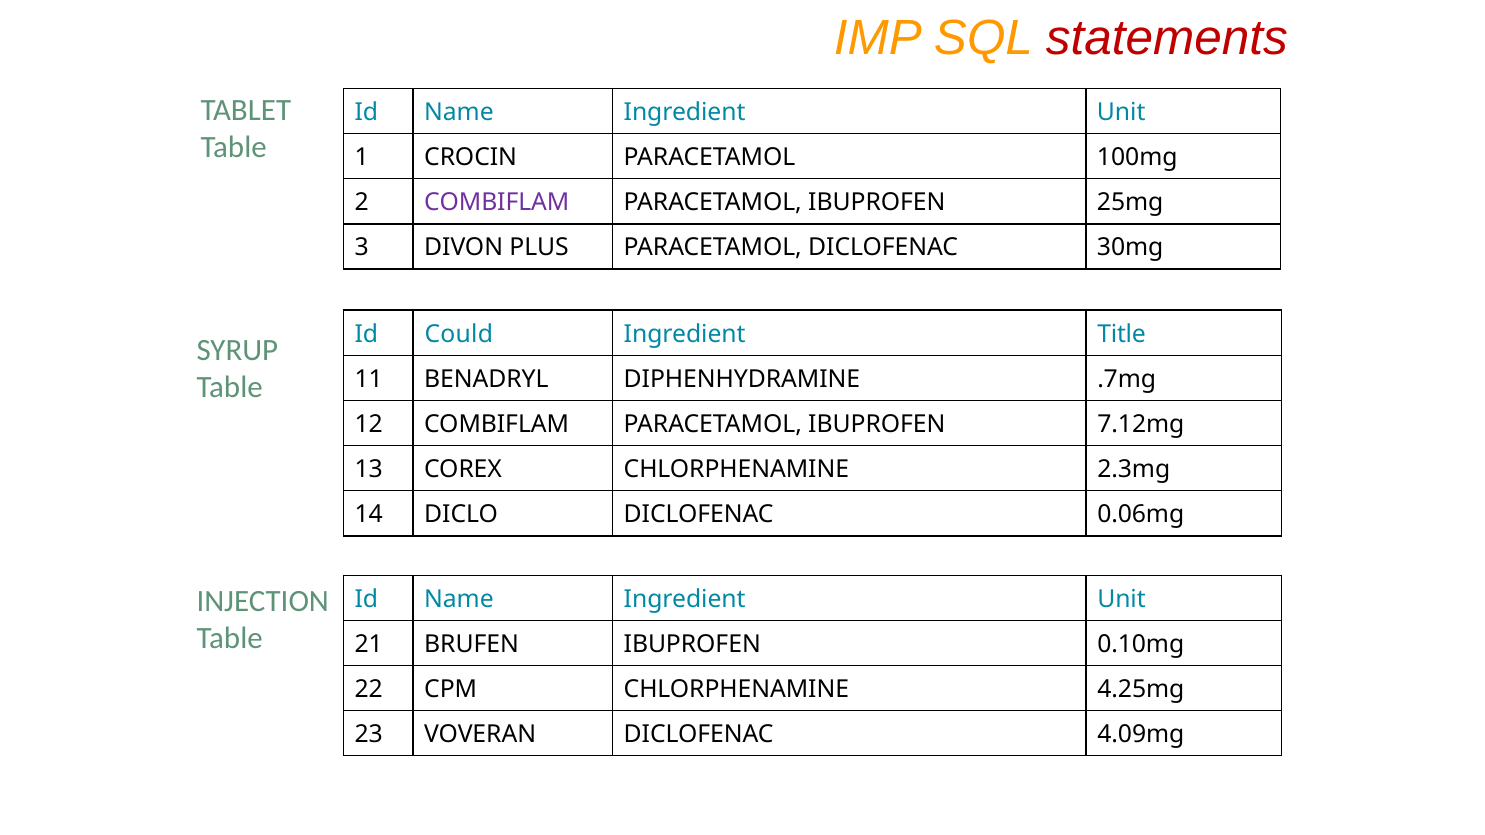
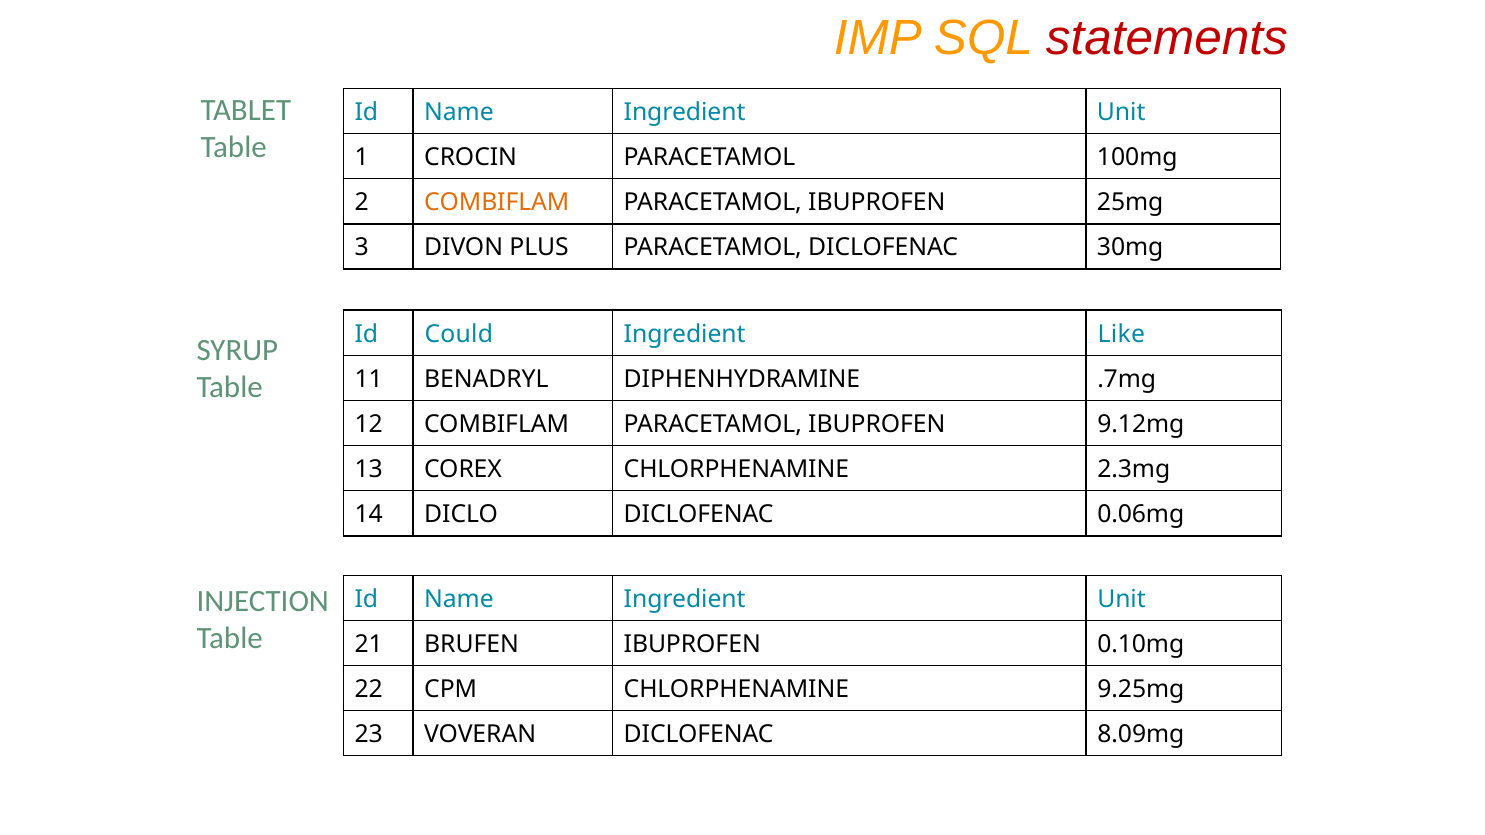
COMBIFLAM at (497, 203) colour: purple -> orange
Title: Title -> Like
7.12mg: 7.12mg -> 9.12mg
4.25mg: 4.25mg -> 9.25mg
4.09mg: 4.09mg -> 8.09mg
